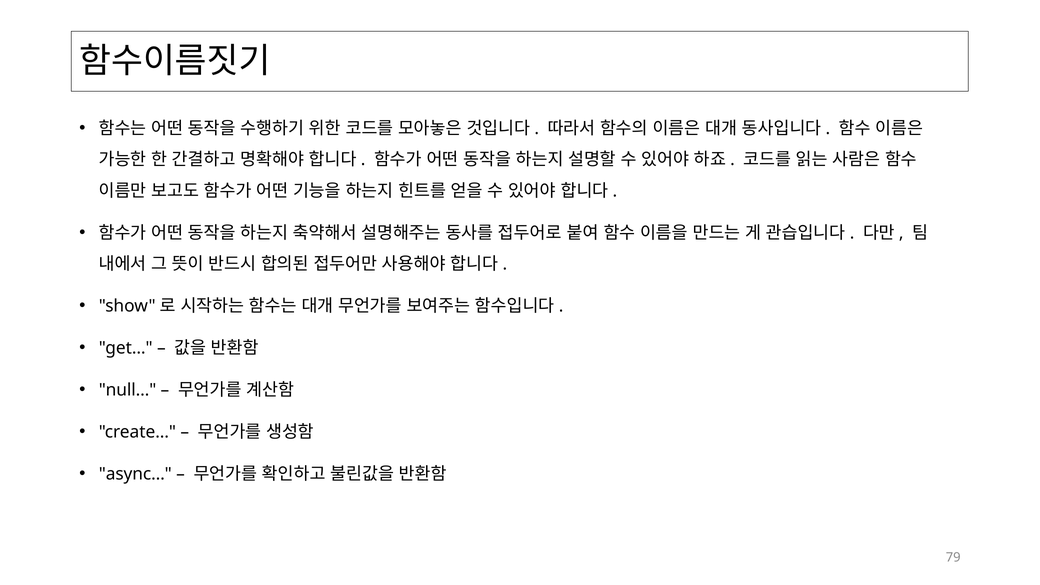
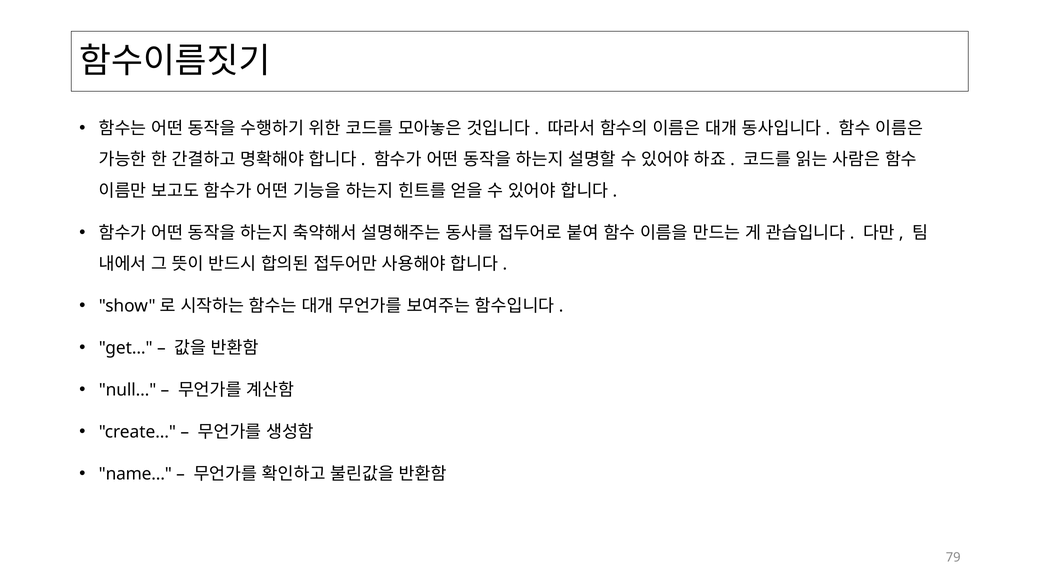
async…: async… -> name…
